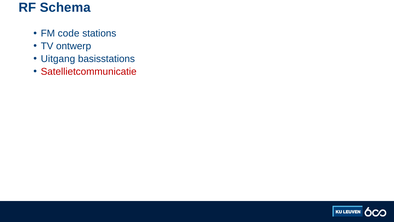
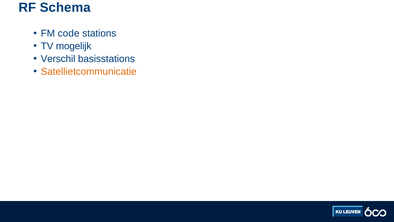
ontwerp: ontwerp -> mogelijk
Uitgang: Uitgang -> Verschil
Satellietcommunicatie colour: red -> orange
